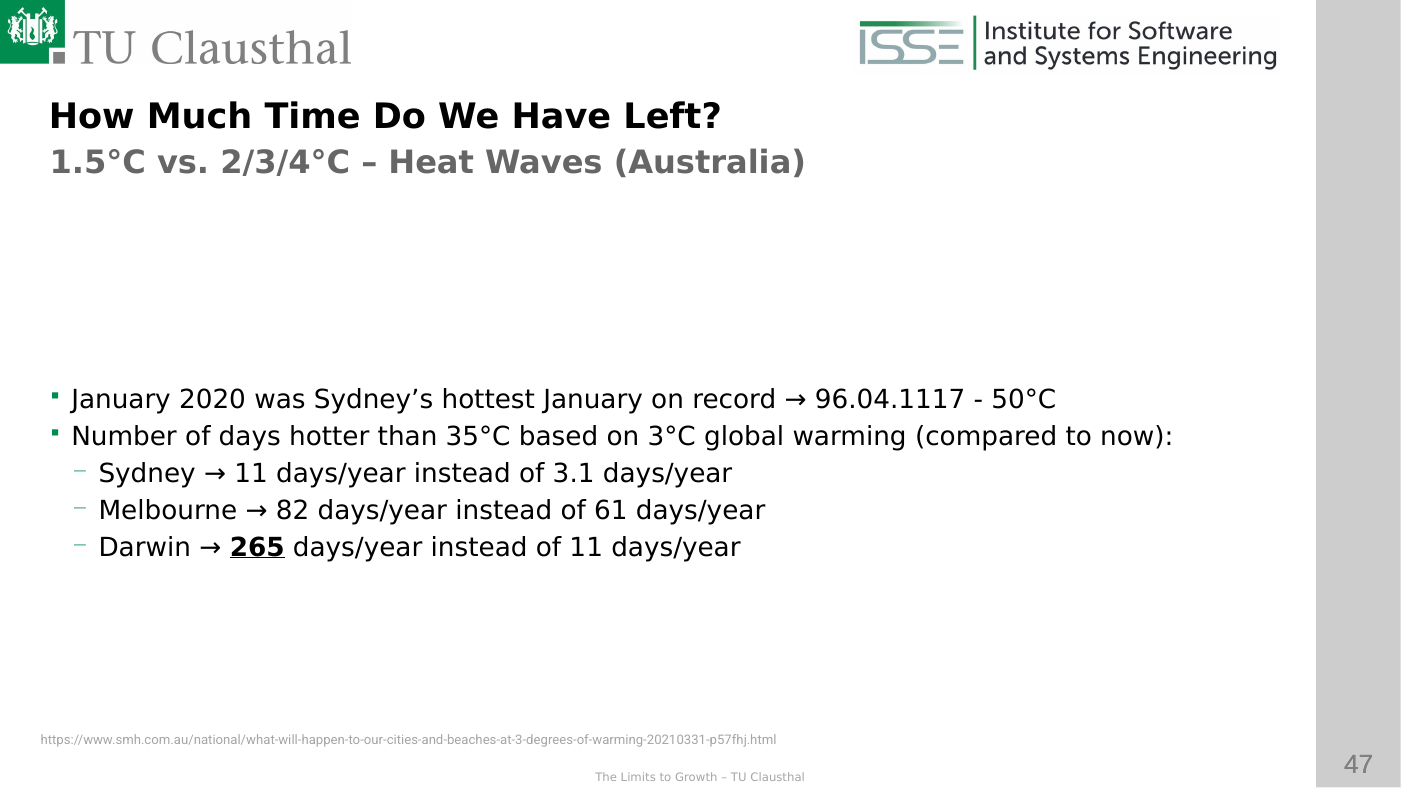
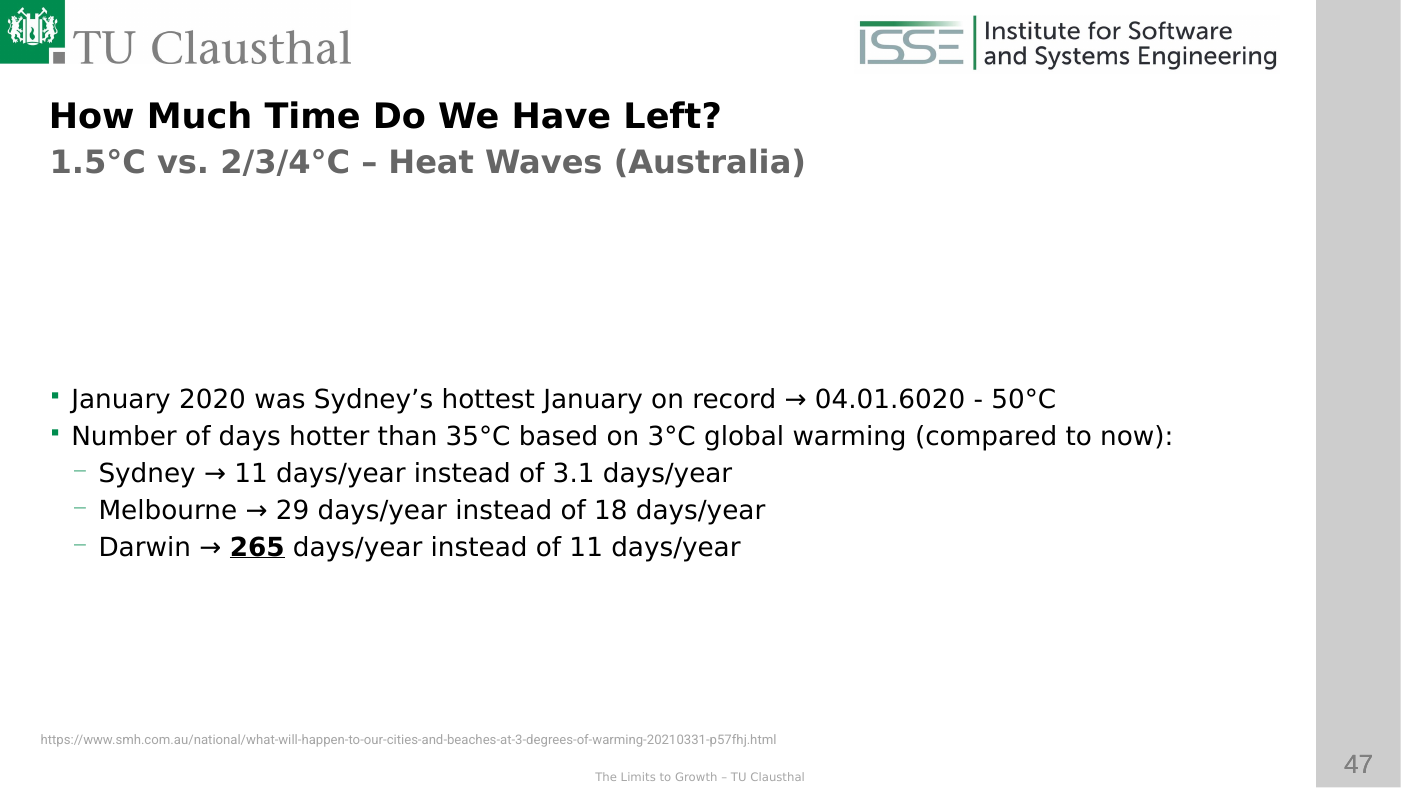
96.04.1117: 96.04.1117 -> 04.01.6020
82: 82 -> 29
61: 61 -> 18
